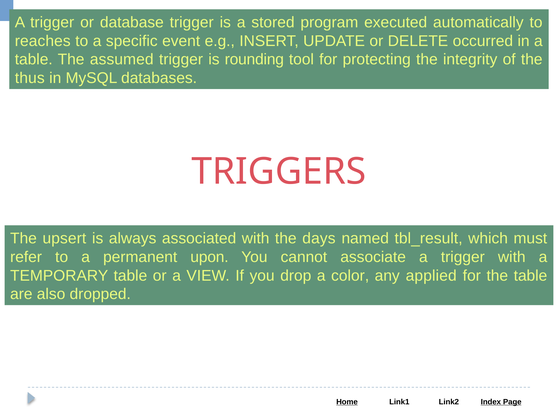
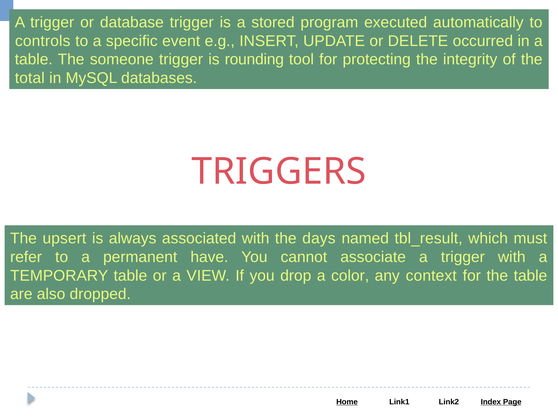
reaches: reaches -> controls
assumed: assumed -> someone
thus: thus -> total
upon: upon -> have
applied: applied -> context
